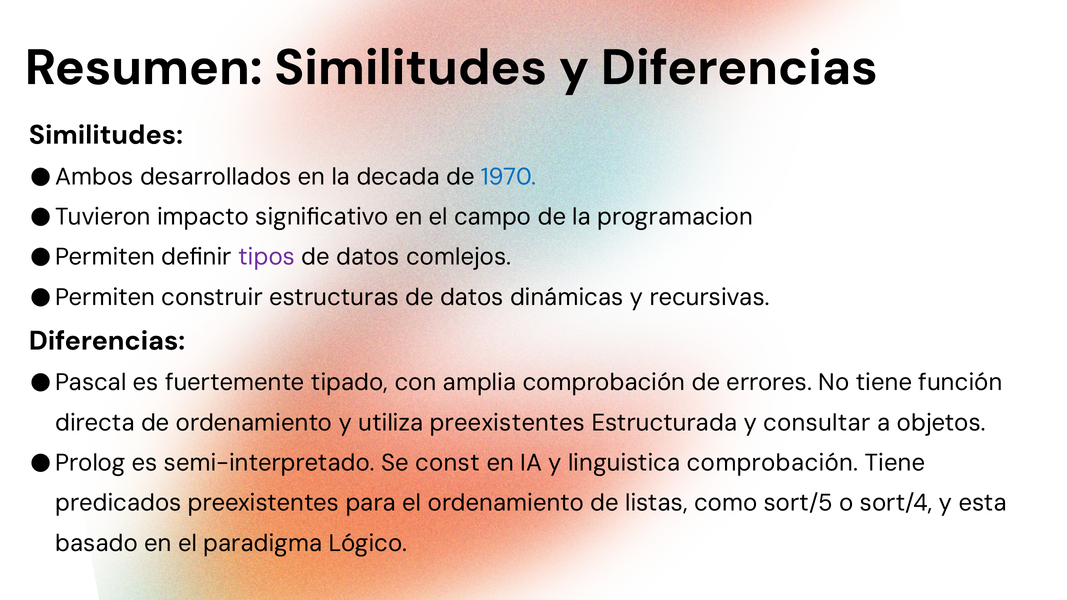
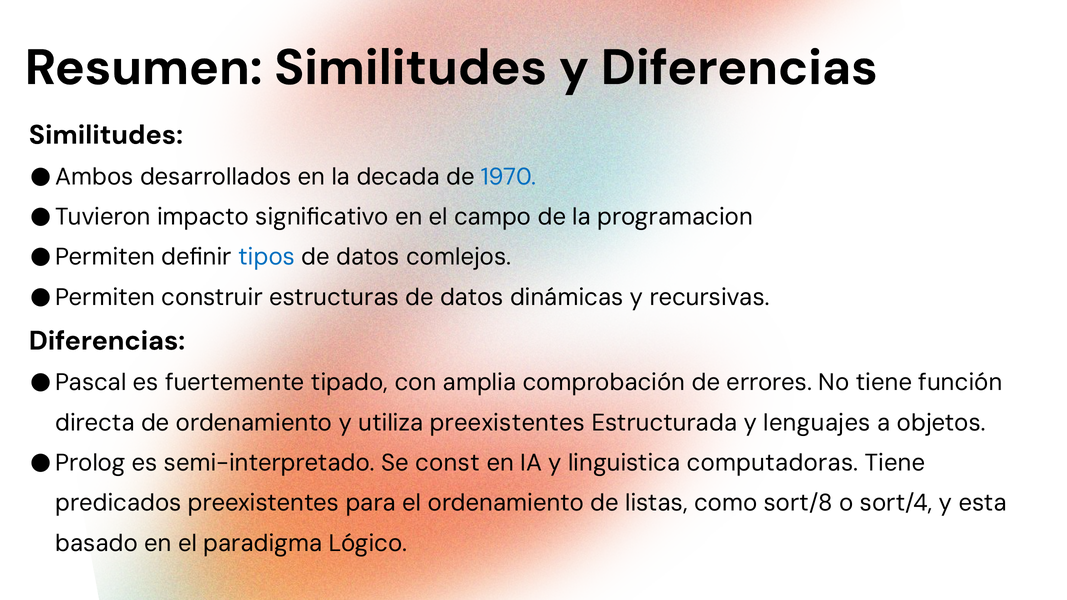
tipos colour: purple -> blue
consultar: consultar -> lenguajes
linguistica comprobación: comprobación -> computadoras
sort/5: sort/5 -> sort/8
